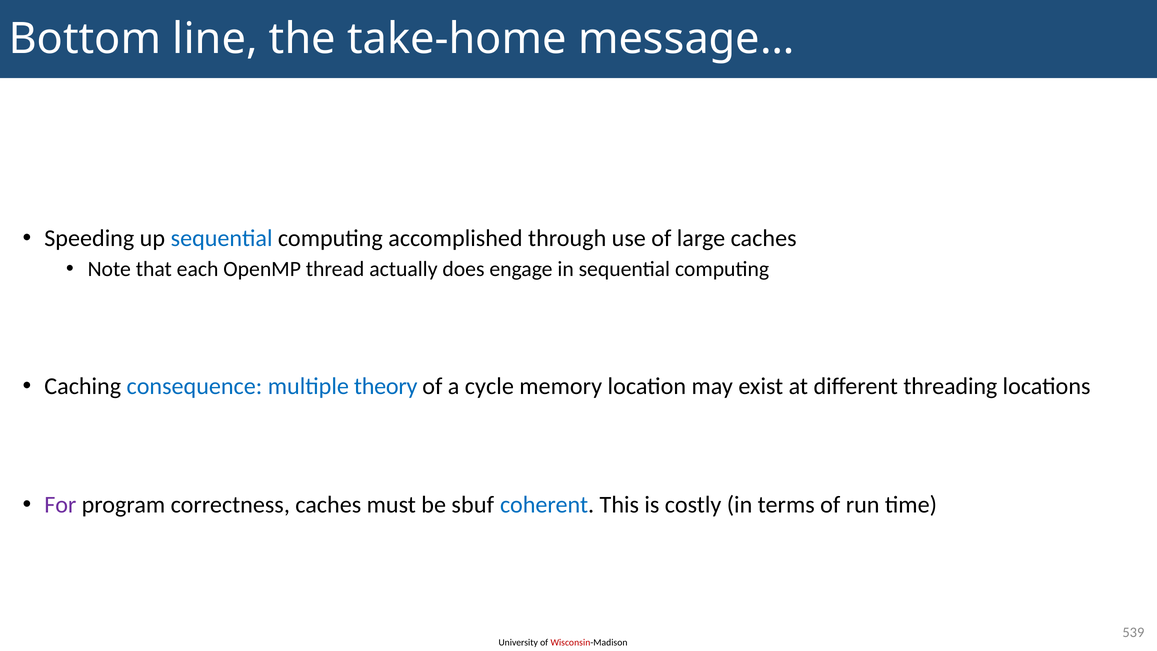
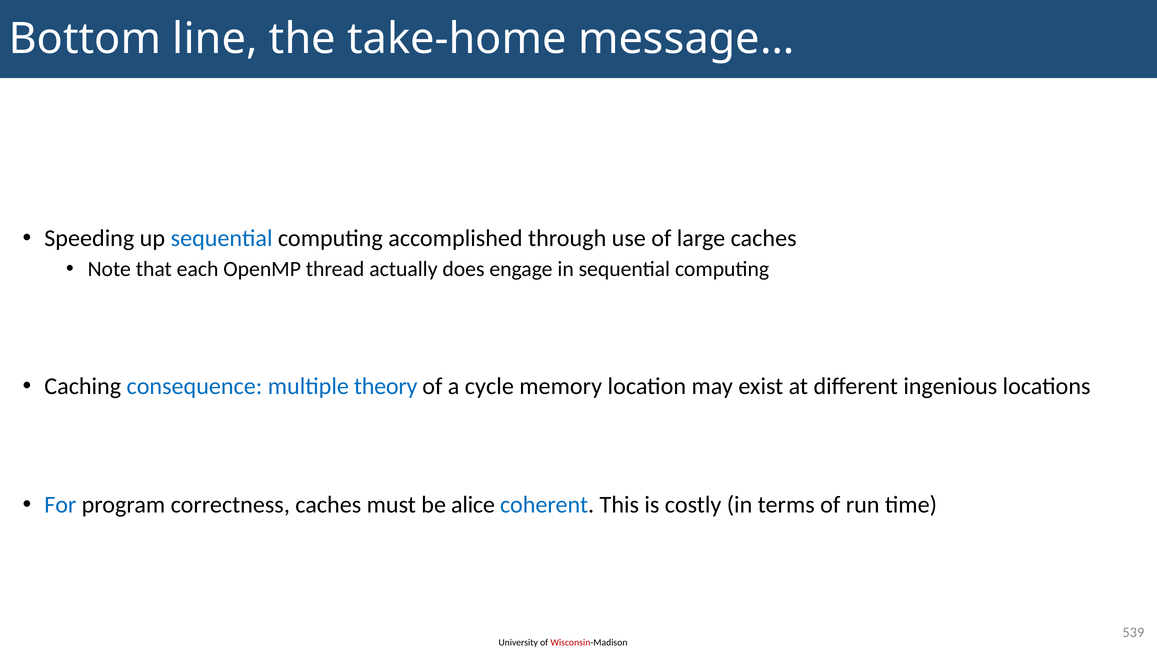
threading: threading -> ingenious
For colour: purple -> blue
sbuf: sbuf -> alice
